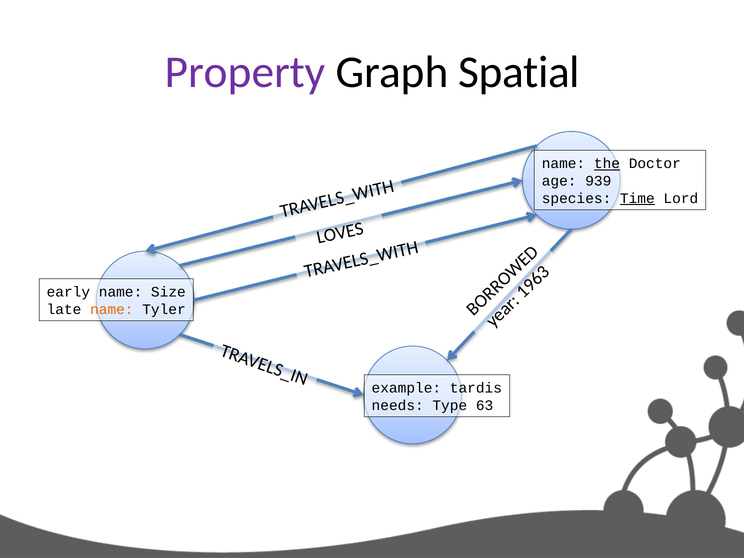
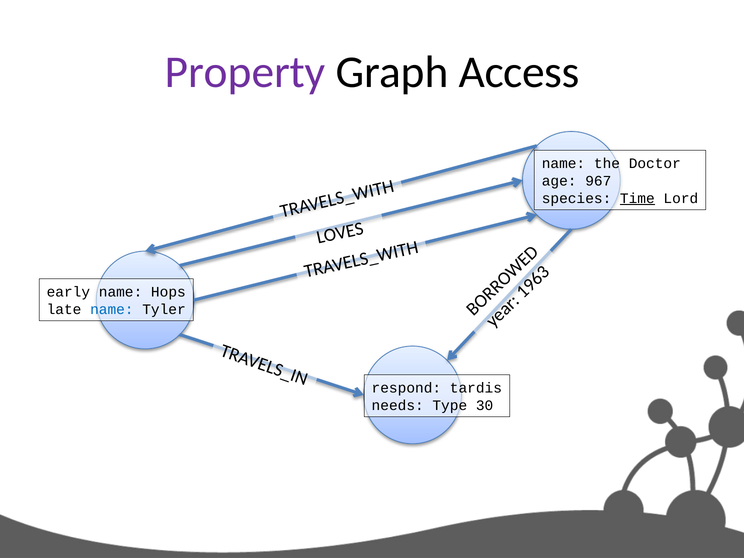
Spatial: Spatial -> Access
the underline: present -> none
939: 939 -> 967
Size: Size -> Hops
name at (112, 309) colour: orange -> blue
example: example -> respond
63: 63 -> 30
